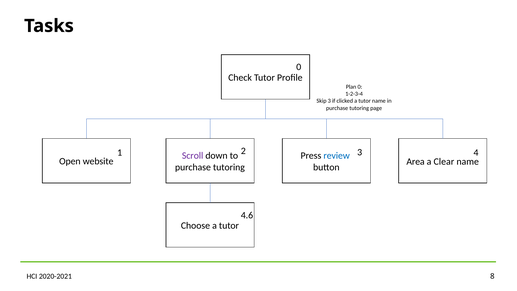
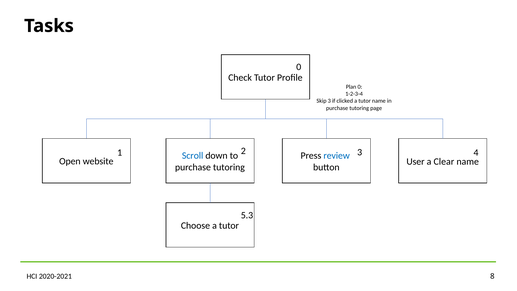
Scroll colour: purple -> blue
Area: Area -> User
4.6: 4.6 -> 5.3
